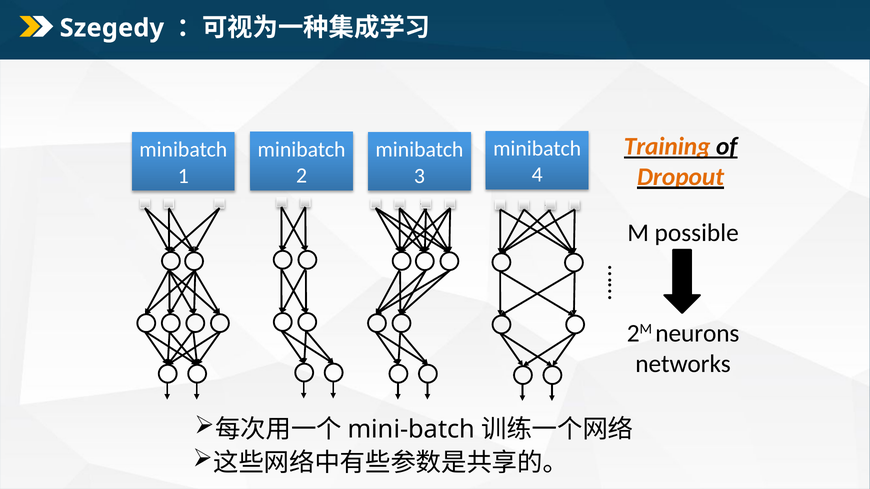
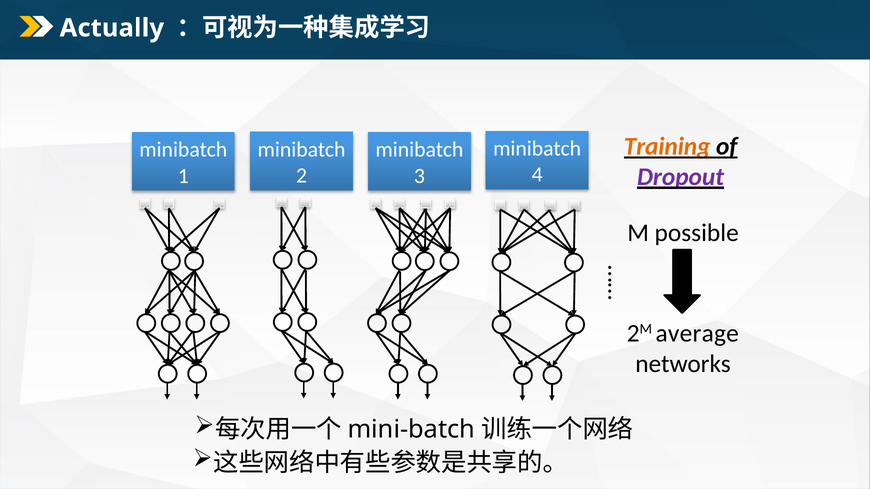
Szegedy: Szegedy -> Actually
Dropout colour: orange -> purple
neurons: neurons -> average
